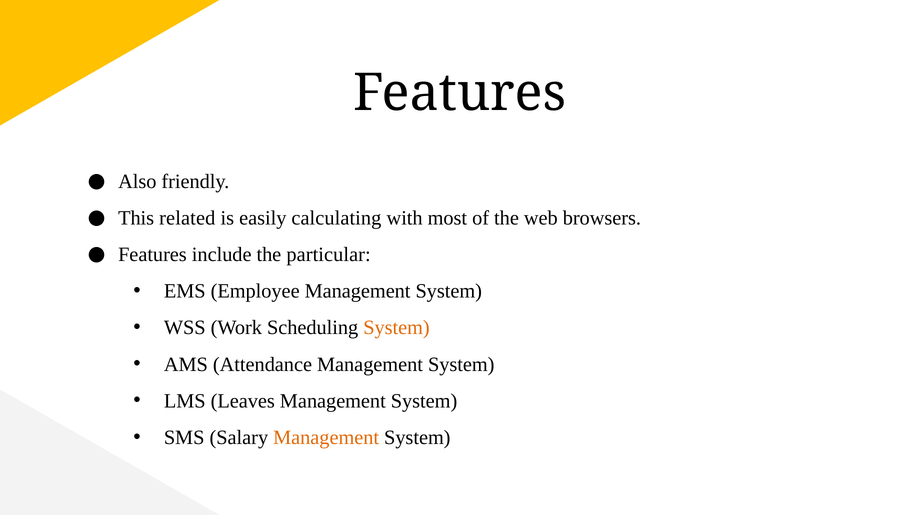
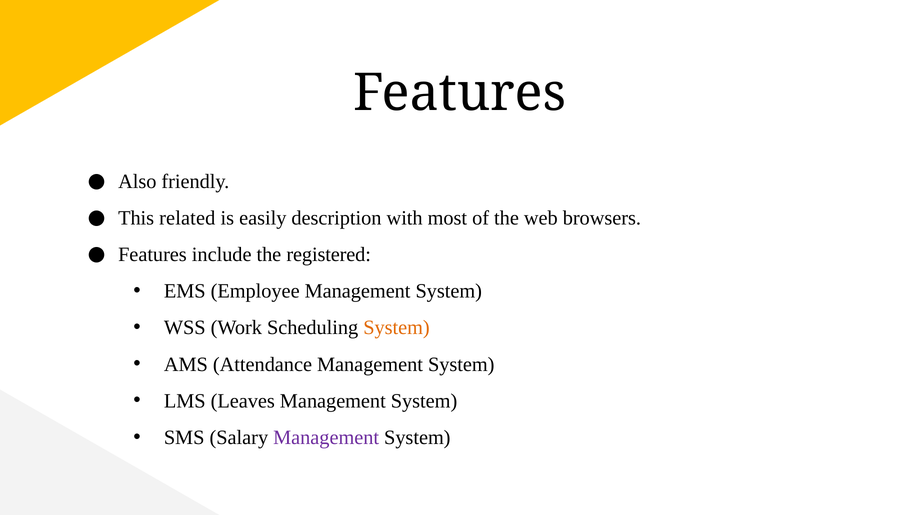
calculating: calculating -> description
particular: particular -> registered
Management at (326, 438) colour: orange -> purple
